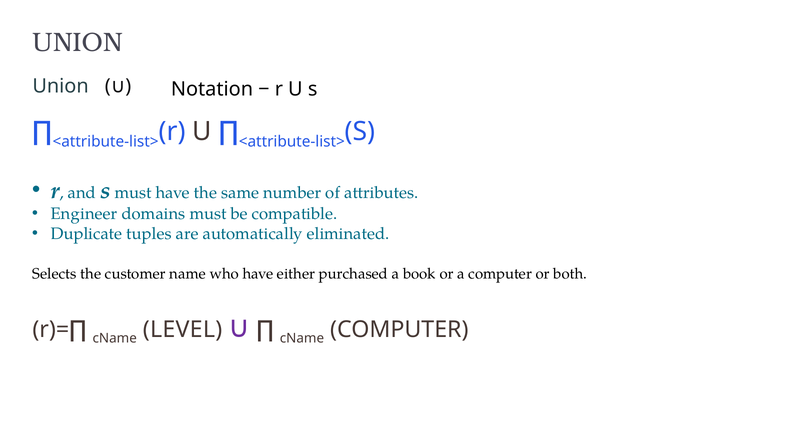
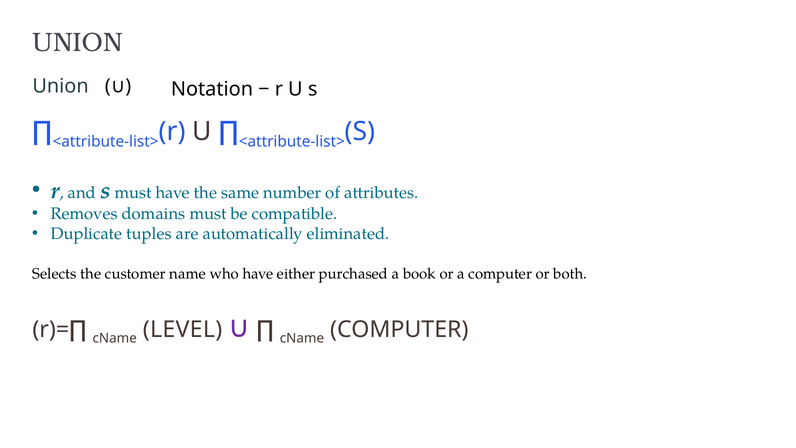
Engineer: Engineer -> Removes
